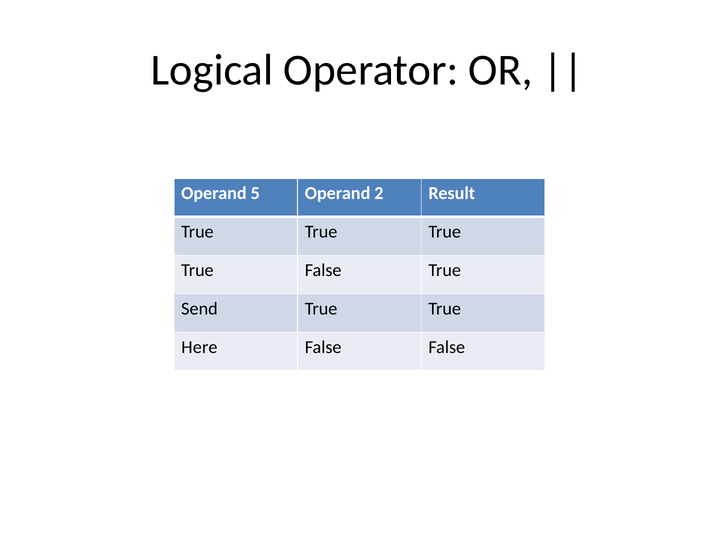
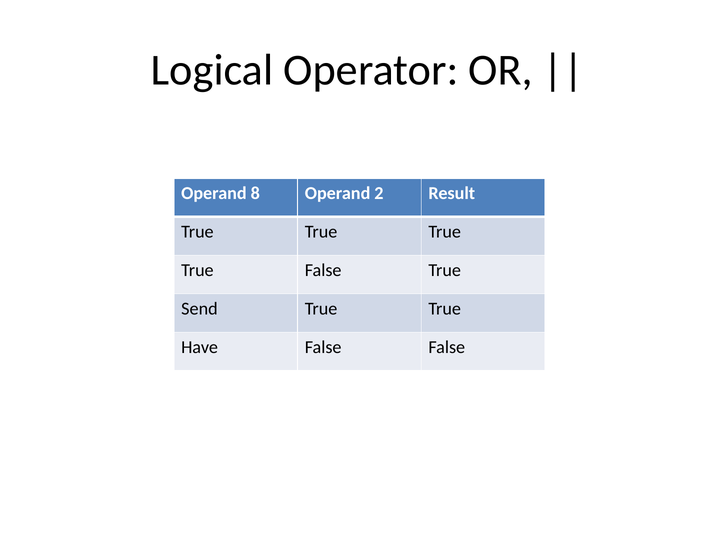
5: 5 -> 8
Here: Here -> Have
